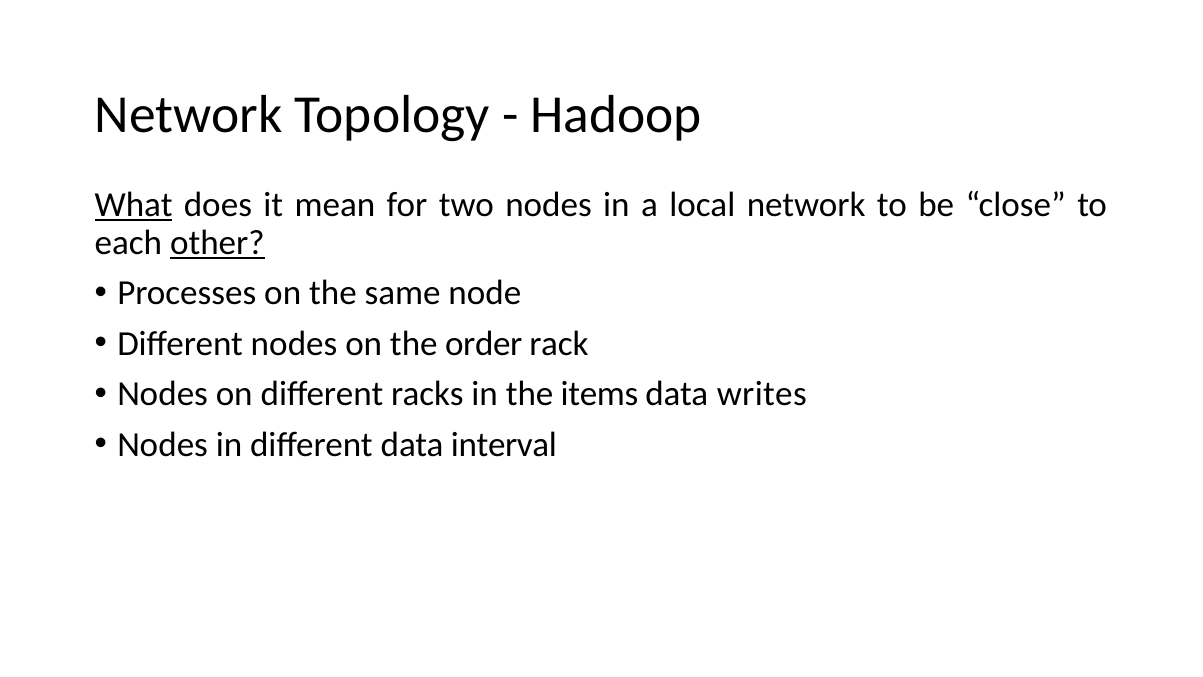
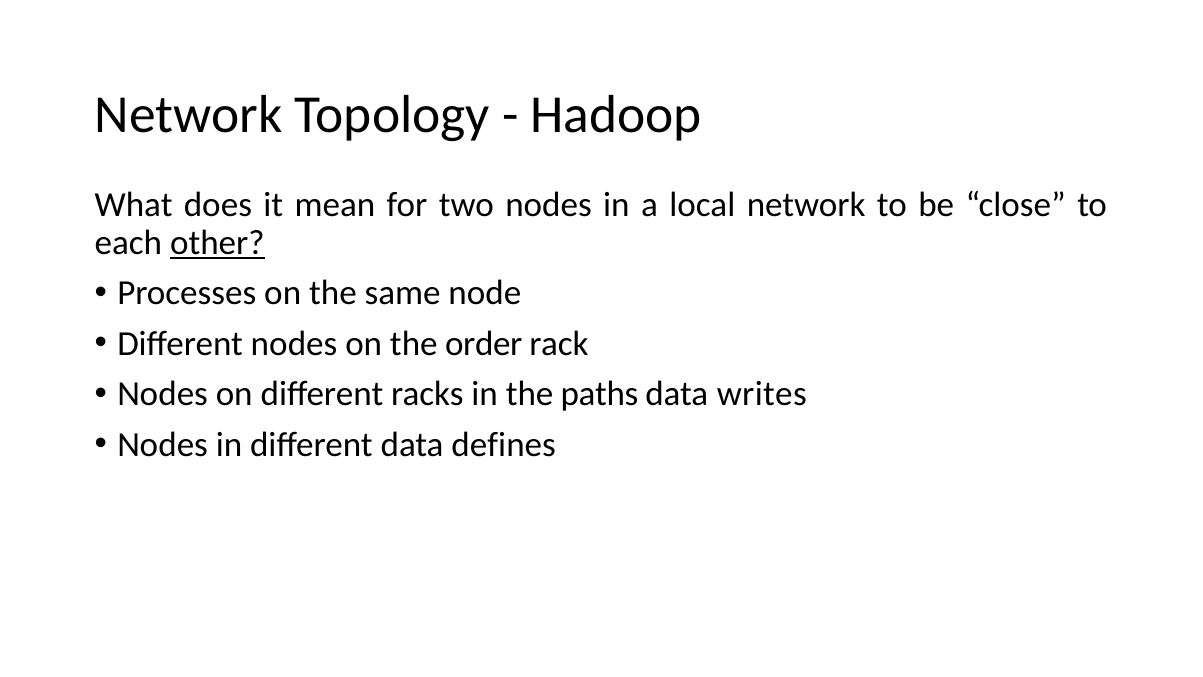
What underline: present -> none
items: items -> paths
interval: interval -> defines
